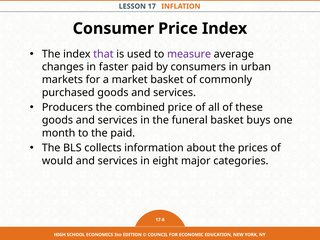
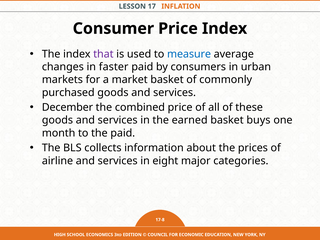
measure colour: purple -> blue
Producers: Producers -> December
funeral: funeral -> earned
would: would -> airline
